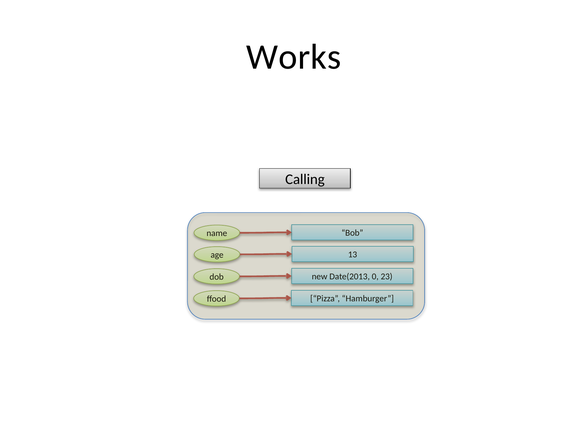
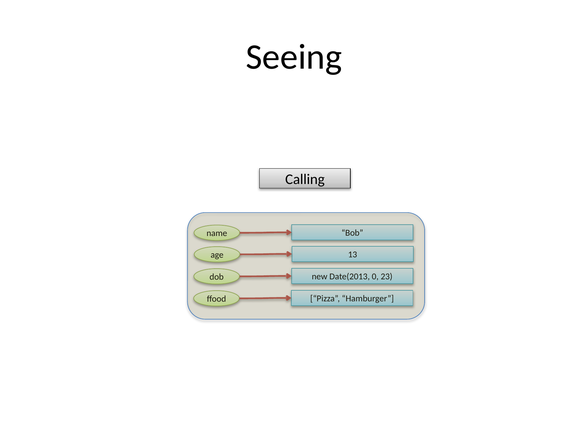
Works: Works -> Seeing
